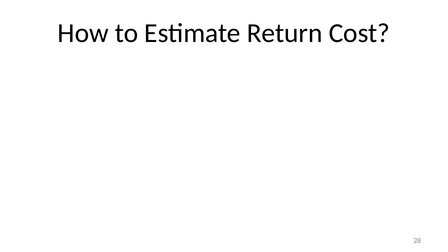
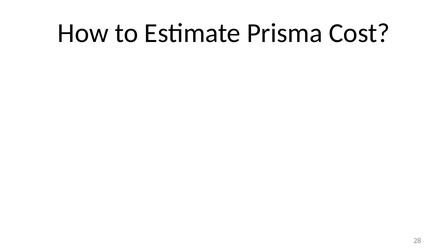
Return: Return -> Prisma
